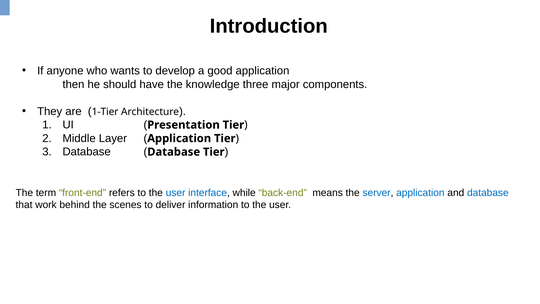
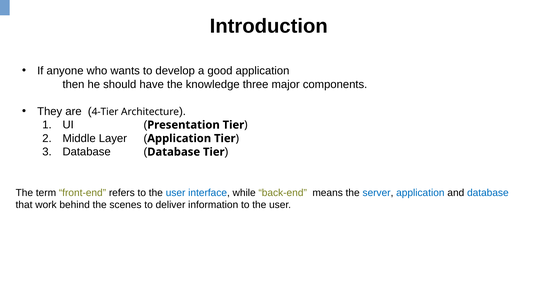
1-Tier: 1-Tier -> 4-Tier
